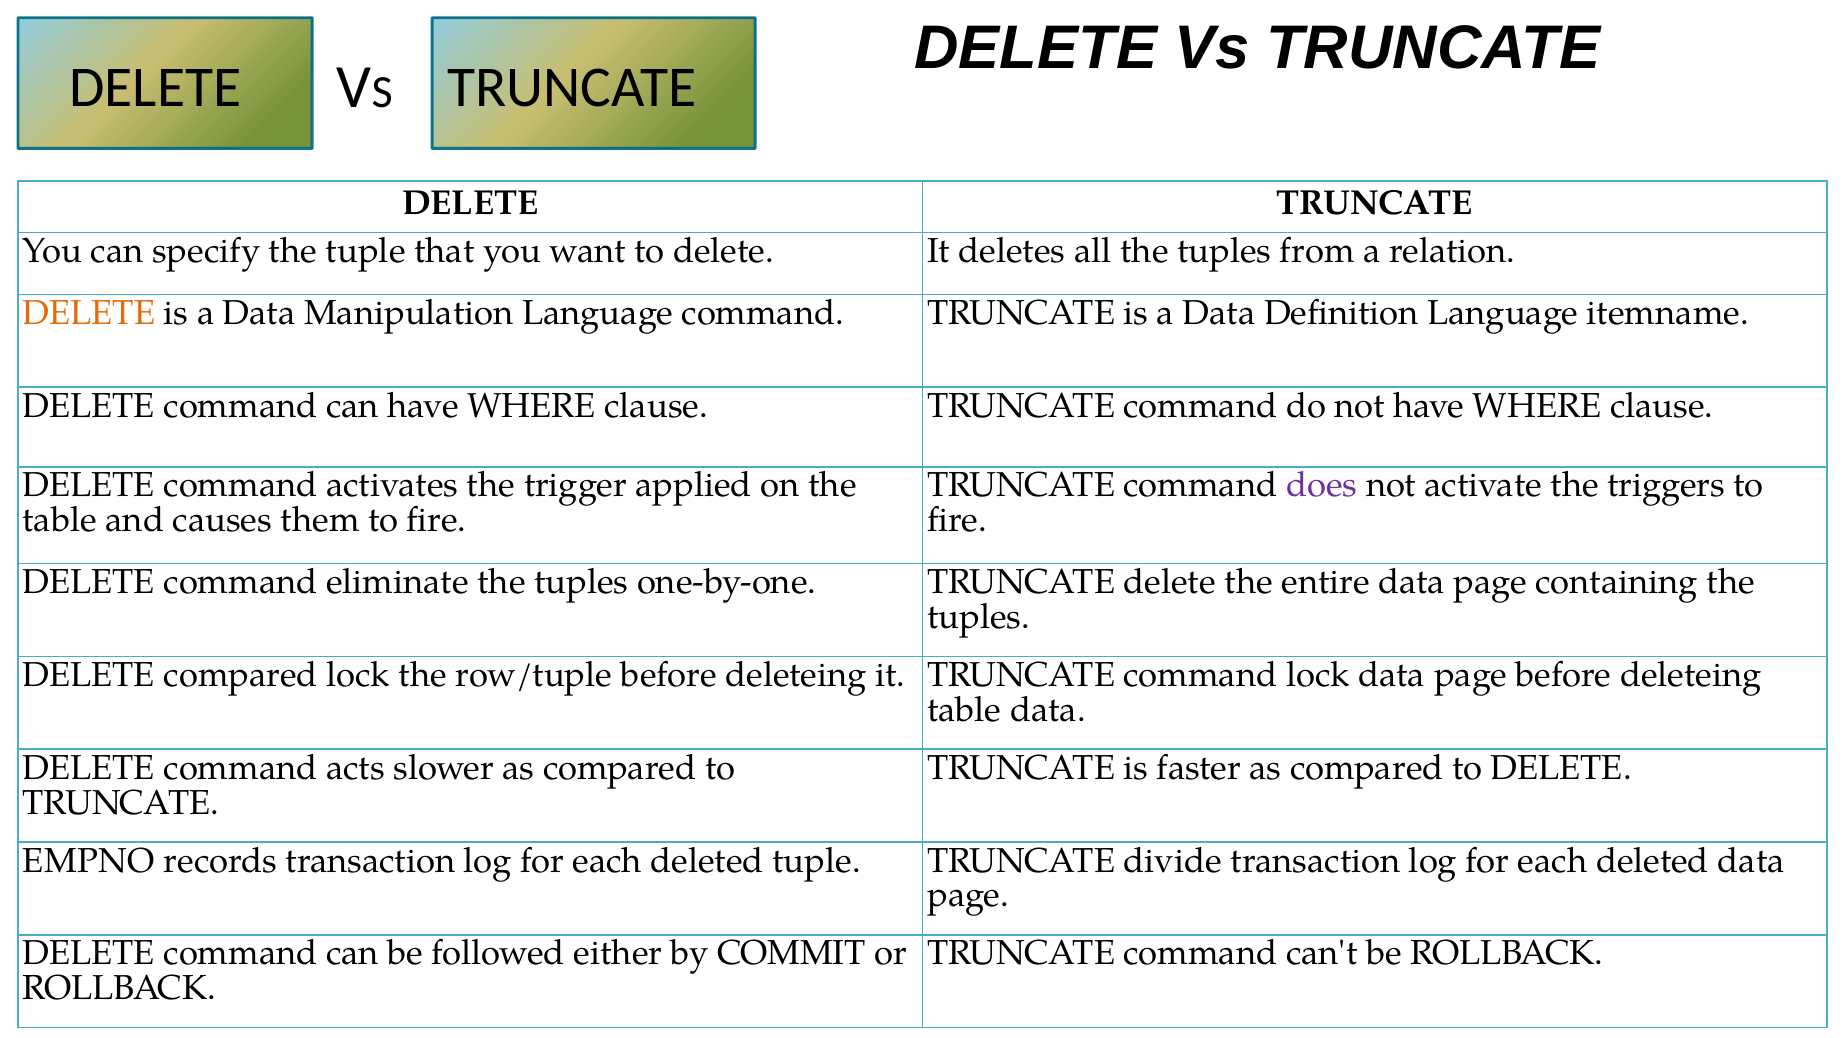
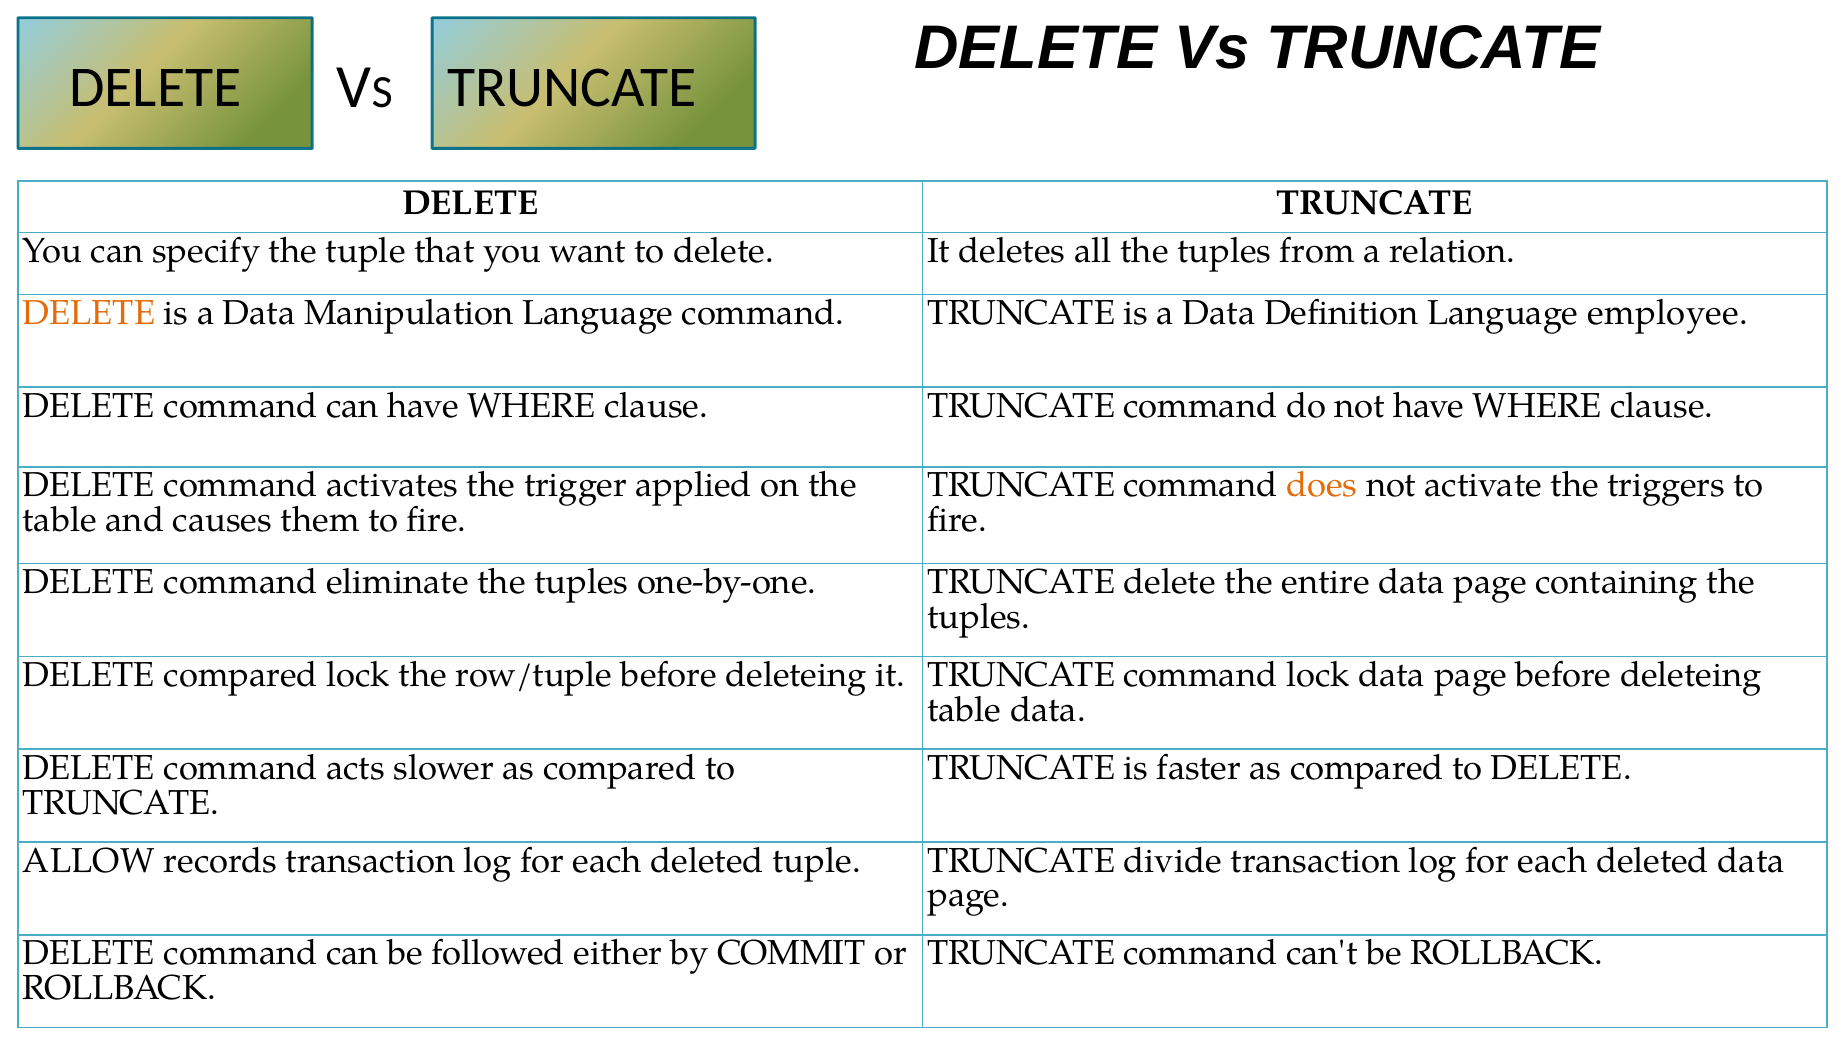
itemname: itemname -> employee
does colour: purple -> orange
EMPNO: EMPNO -> ALLOW
